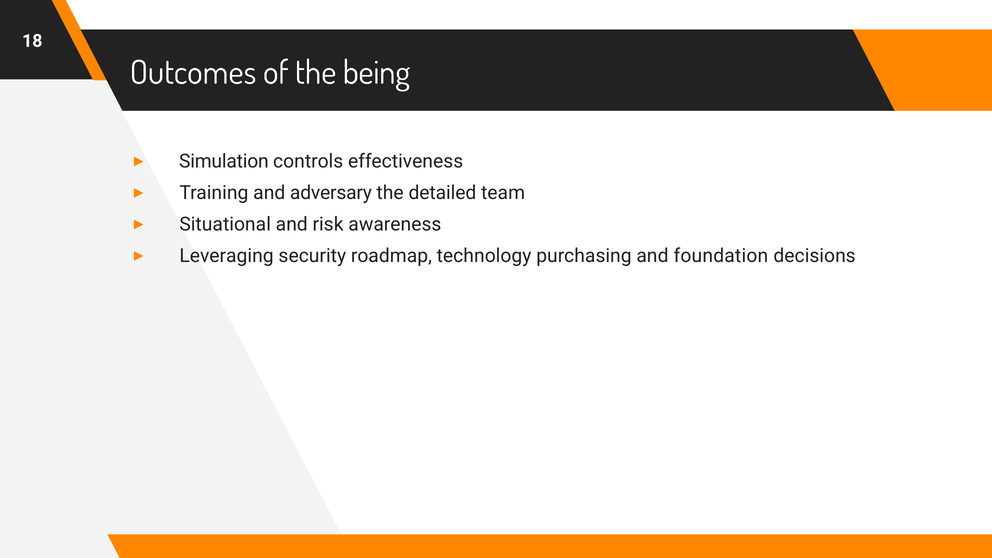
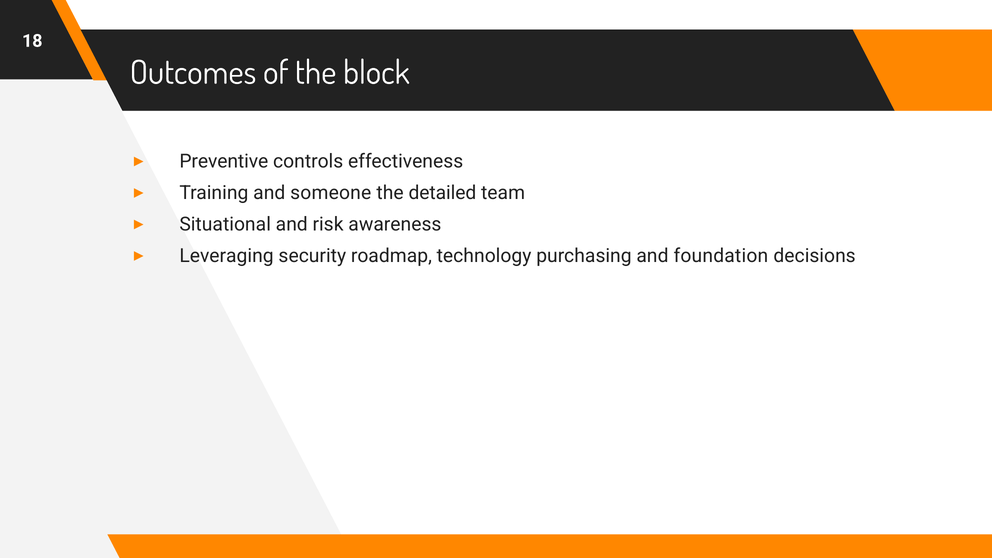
being: being -> block
Simulation: Simulation -> Preventive
adversary: adversary -> someone
